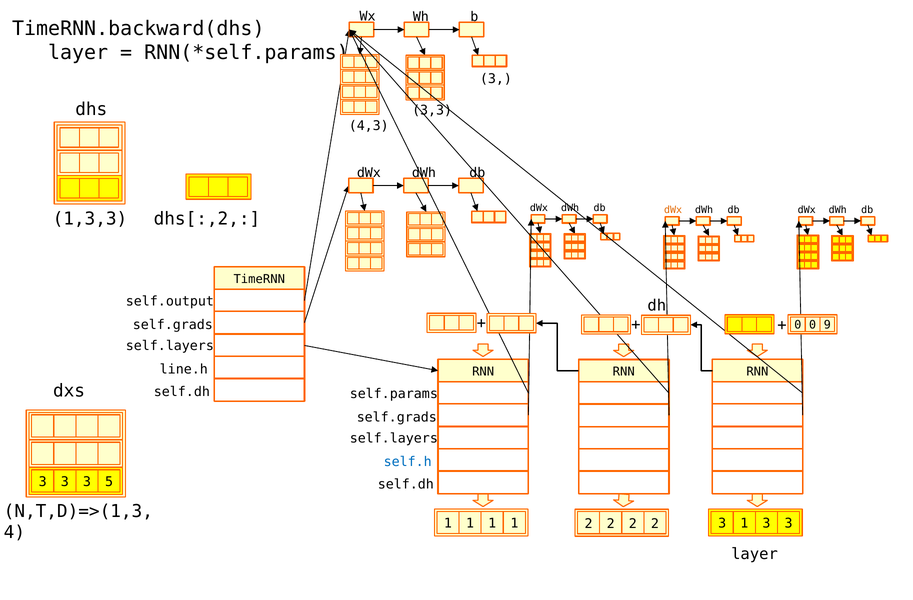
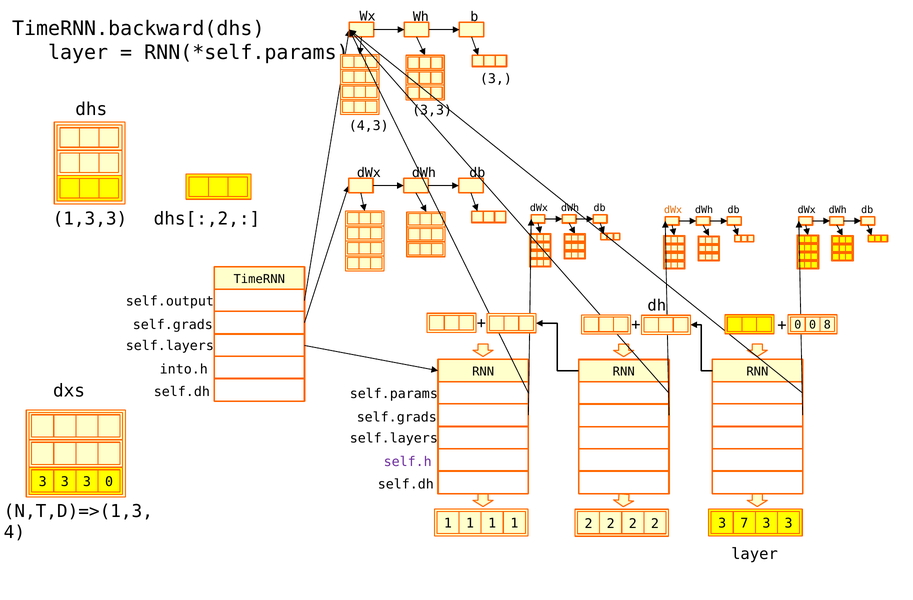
9: 9 -> 8
line.h: line.h -> into.h
self.h colour: blue -> purple
3 5: 5 -> 0
3 1: 1 -> 7
